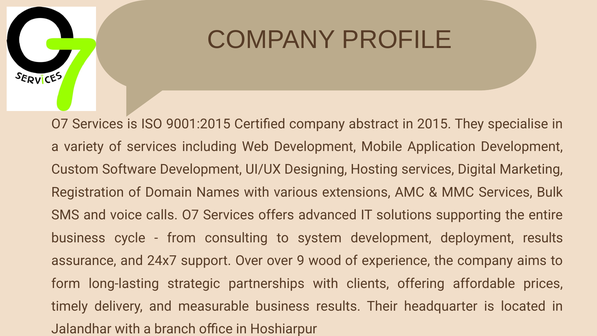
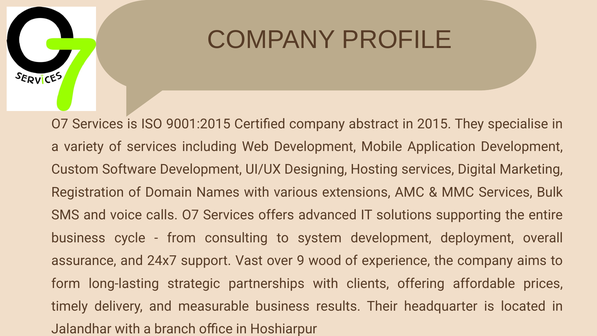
deployment results: results -> overall
support Over: Over -> Vast
